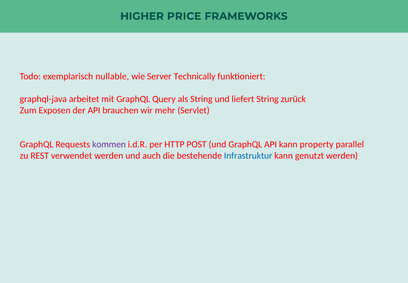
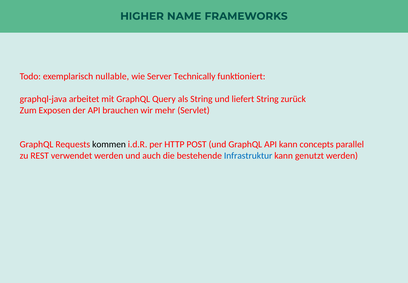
PRICE: PRICE -> NAME
kommen colour: purple -> black
property: property -> concepts
